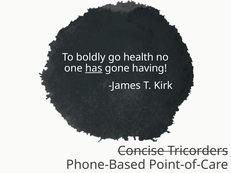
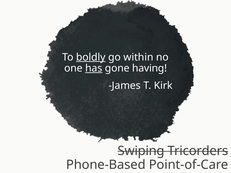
boldly underline: none -> present
health: health -> within
Concise: Concise -> Swiping
